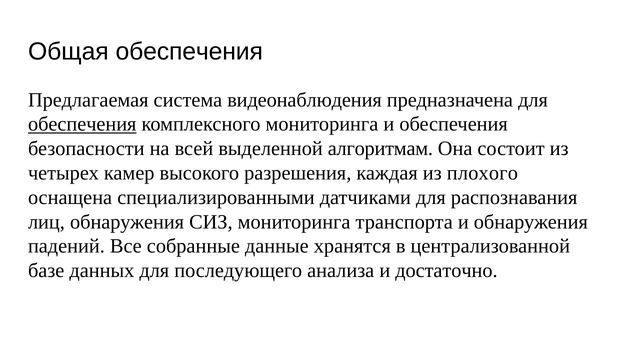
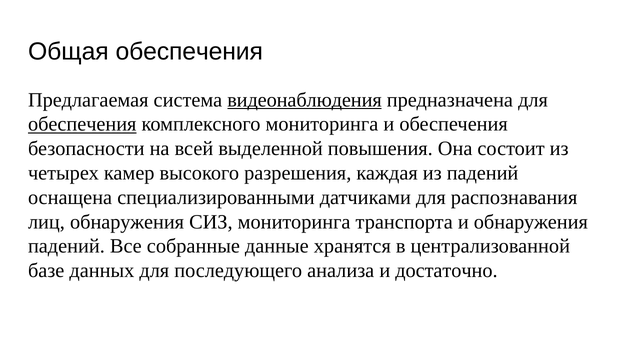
видеонаблюдения underline: none -> present
алгоритмам: алгоритмам -> повышения
из плохого: плохого -> падений
